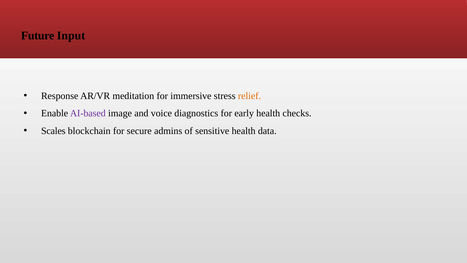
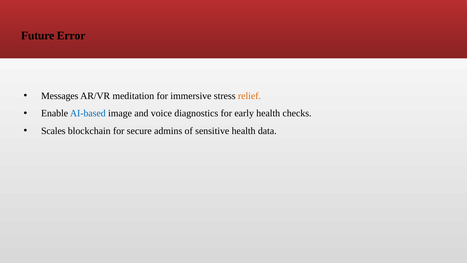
Input: Input -> Error
Response: Response -> Messages
AI-based colour: purple -> blue
